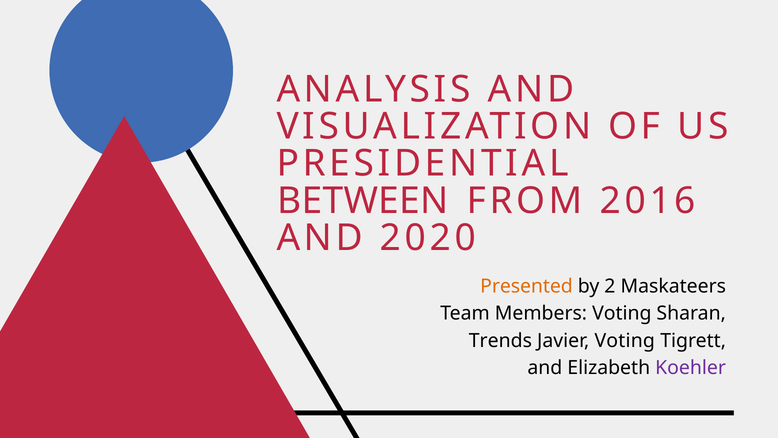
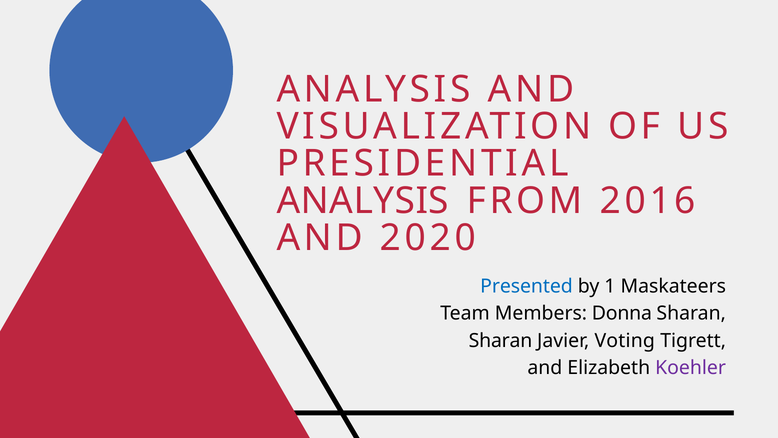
BETWEEN at (363, 201): BETWEEN -> ANALYSIS
Presented colour: orange -> blue
2: 2 -> 1
Members Voting: Voting -> Donna
Trends at (500, 340): Trends -> Sharan
